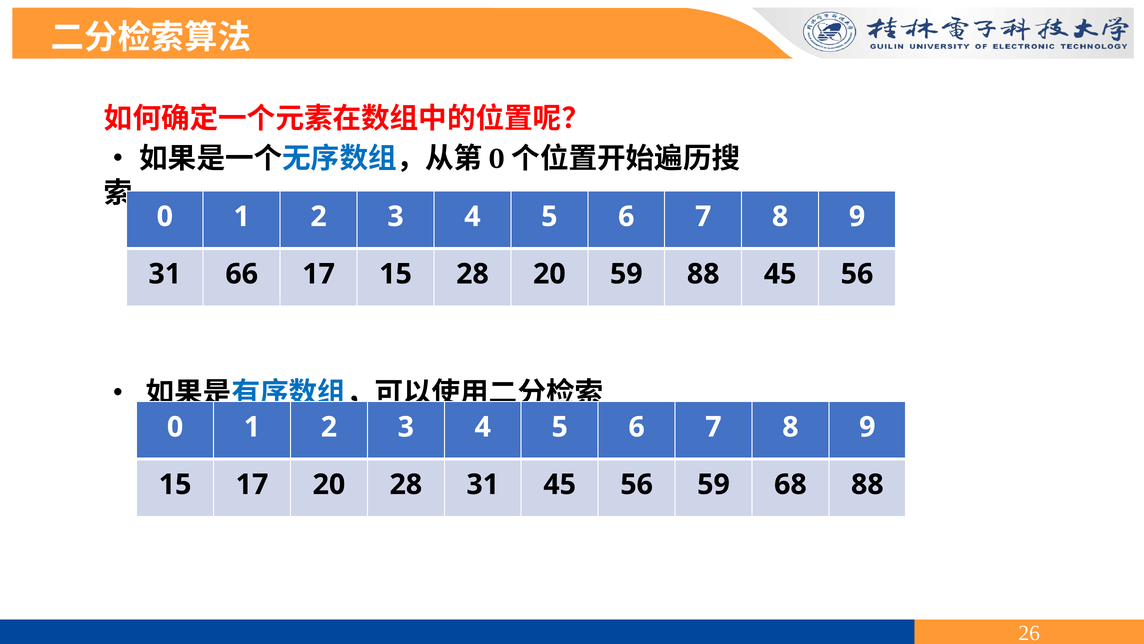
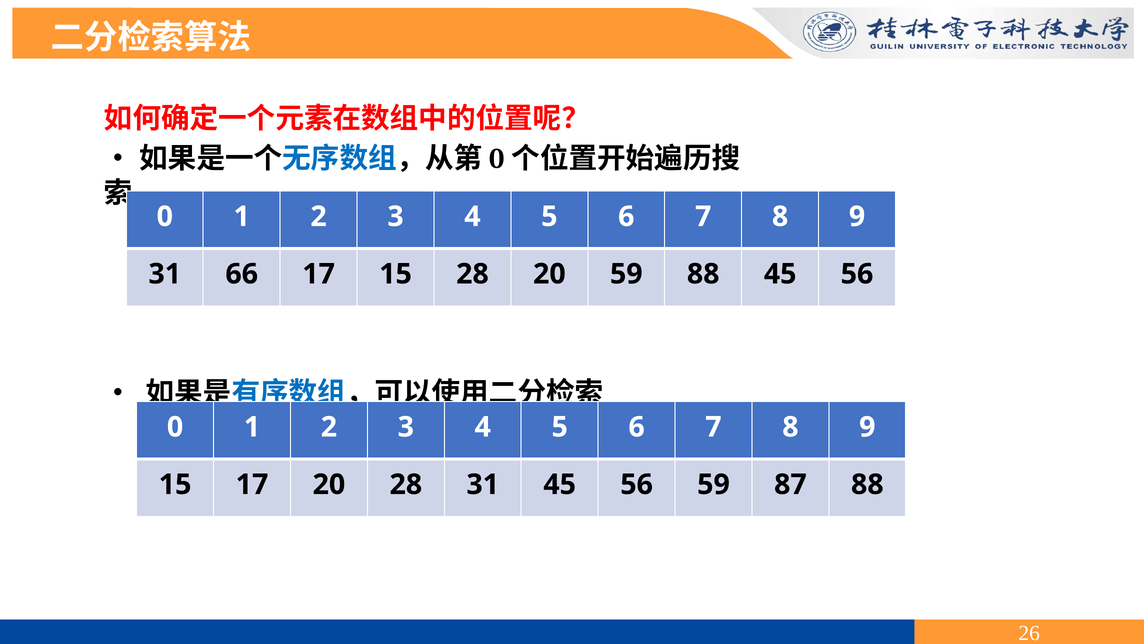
68: 68 -> 87
